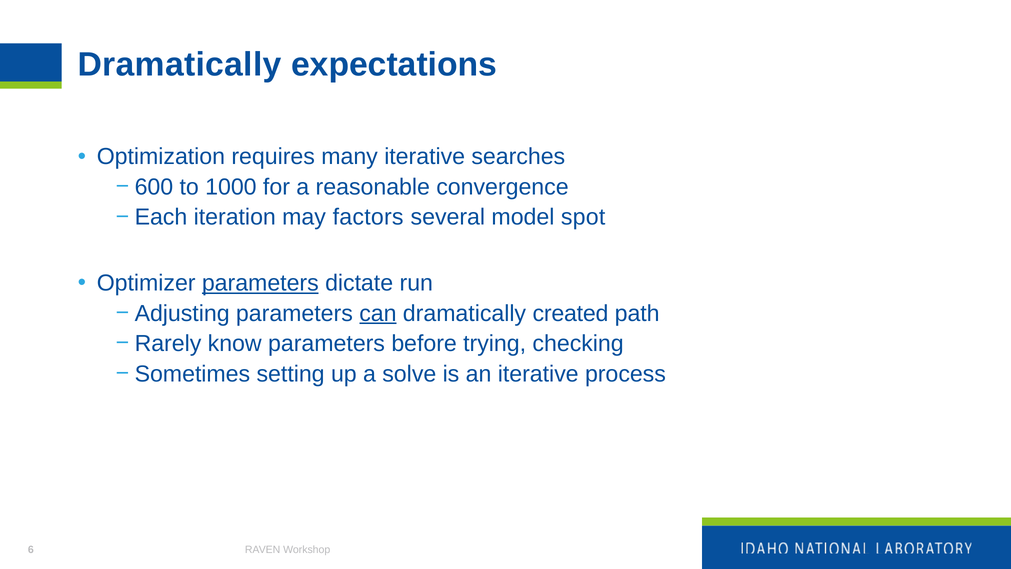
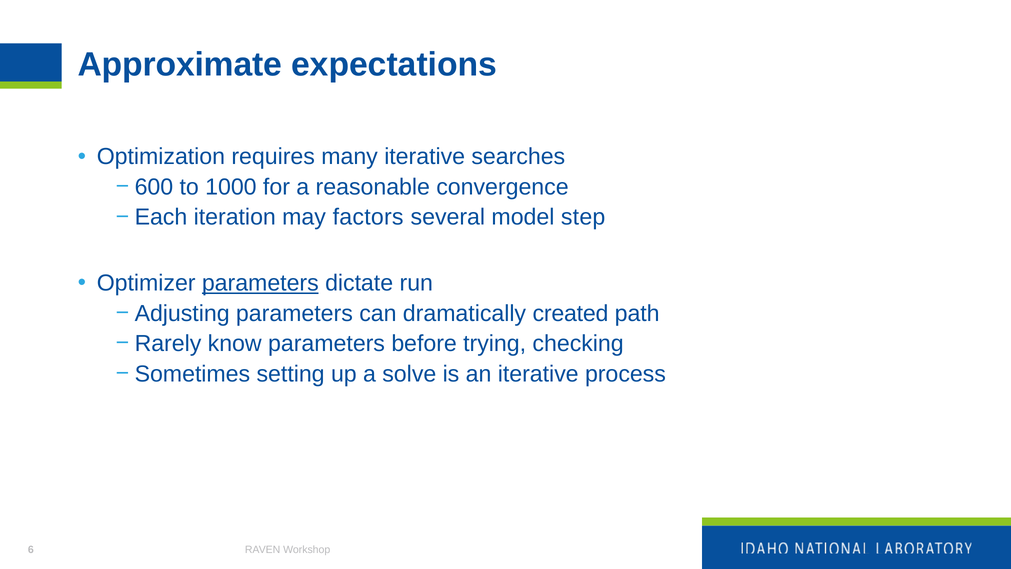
Dramatically at (180, 64): Dramatically -> Approximate
spot: spot -> step
can underline: present -> none
